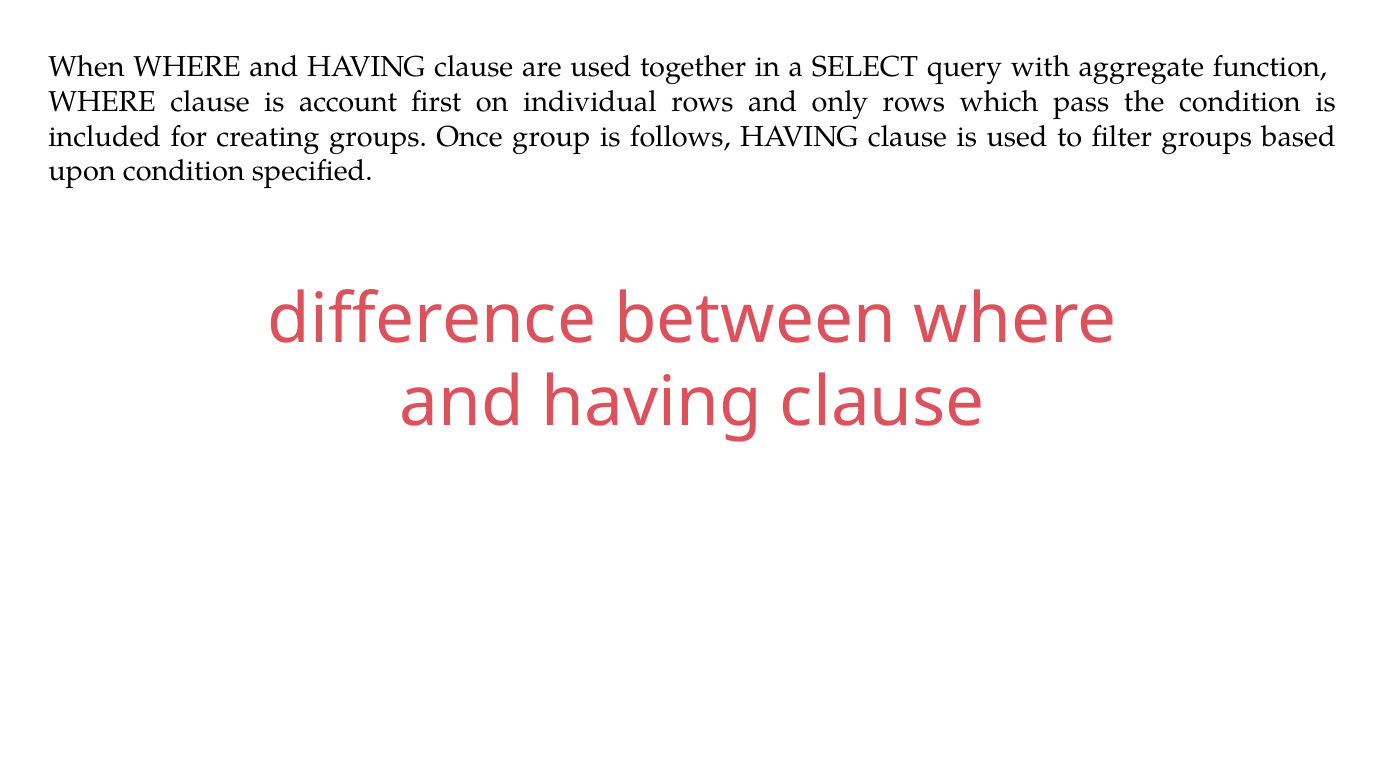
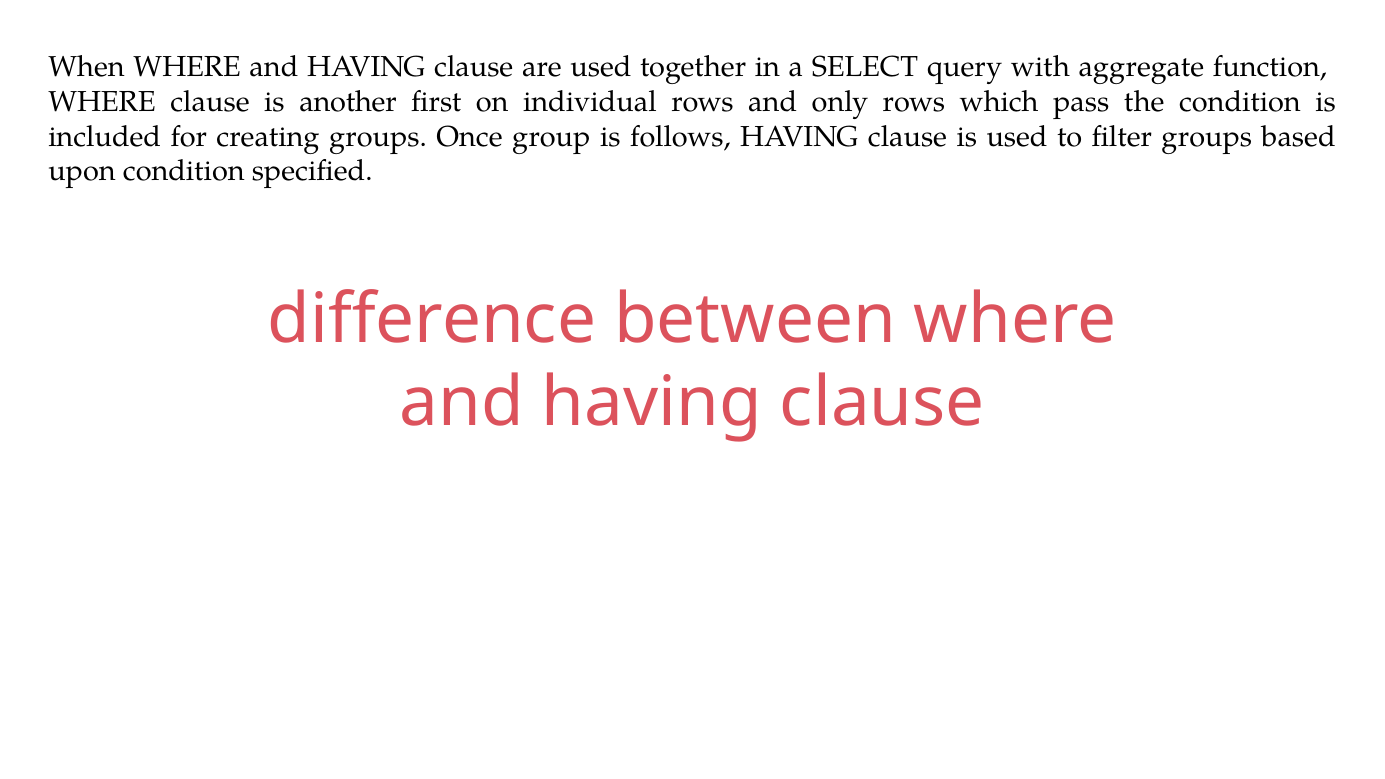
account: account -> another
